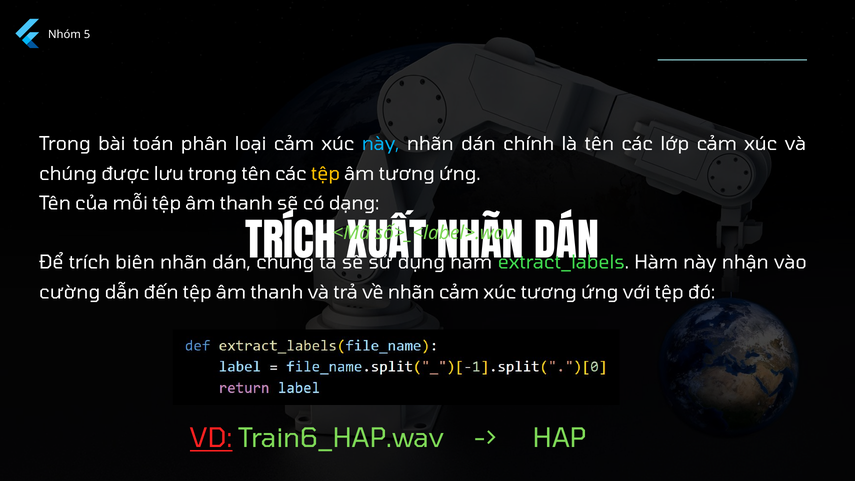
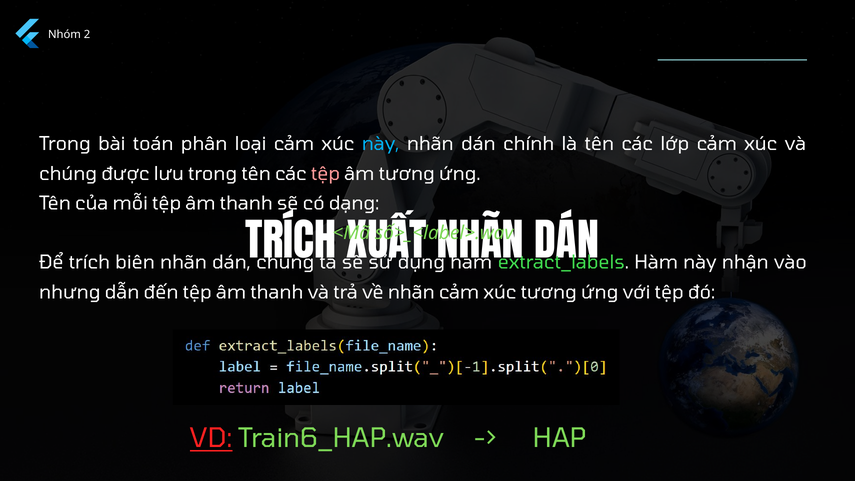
5: 5 -> 2
tệp at (326, 174) colour: yellow -> pink
cường: cường -> nhưng
